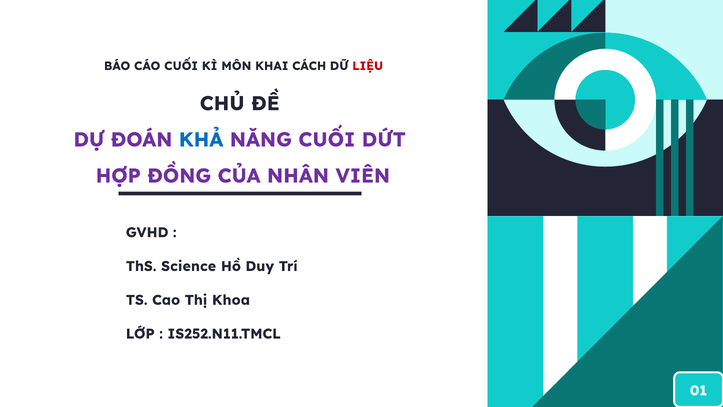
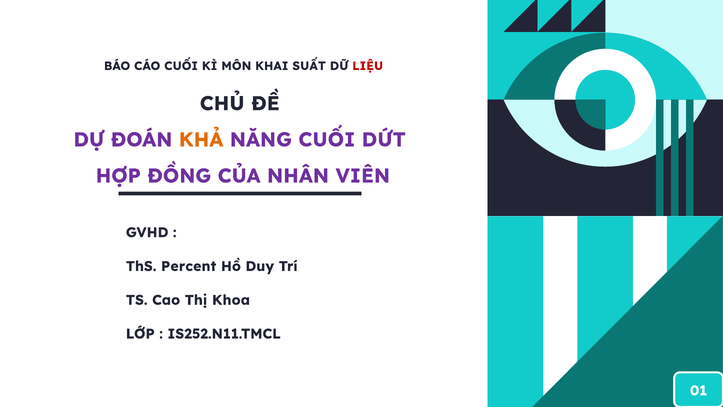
CÁCH: CÁCH -> SUẤT
KHẢ colour: blue -> orange
Science: Science -> Percent
